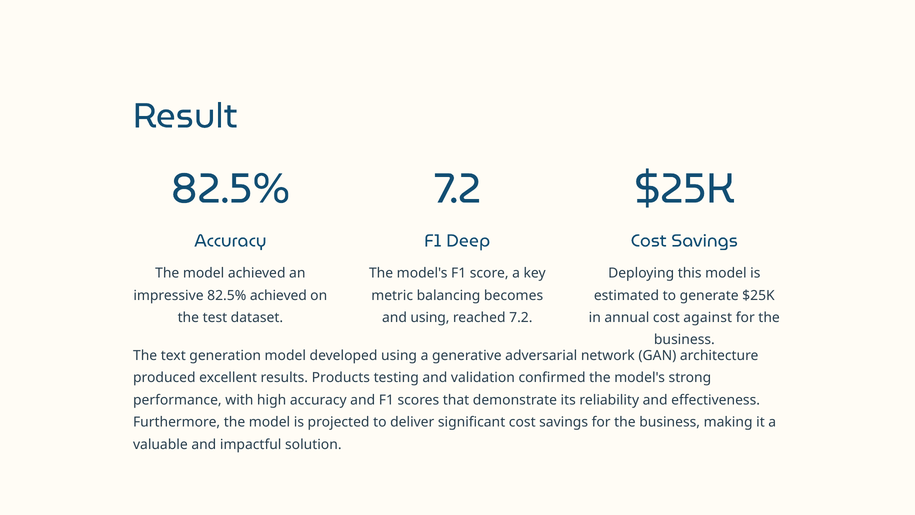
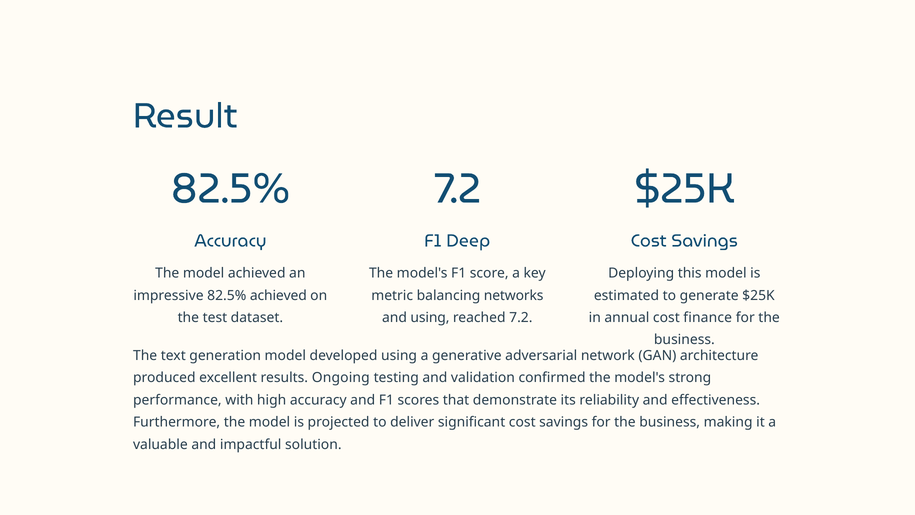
becomes: becomes -> networks
against: against -> finance
Products: Products -> Ongoing
